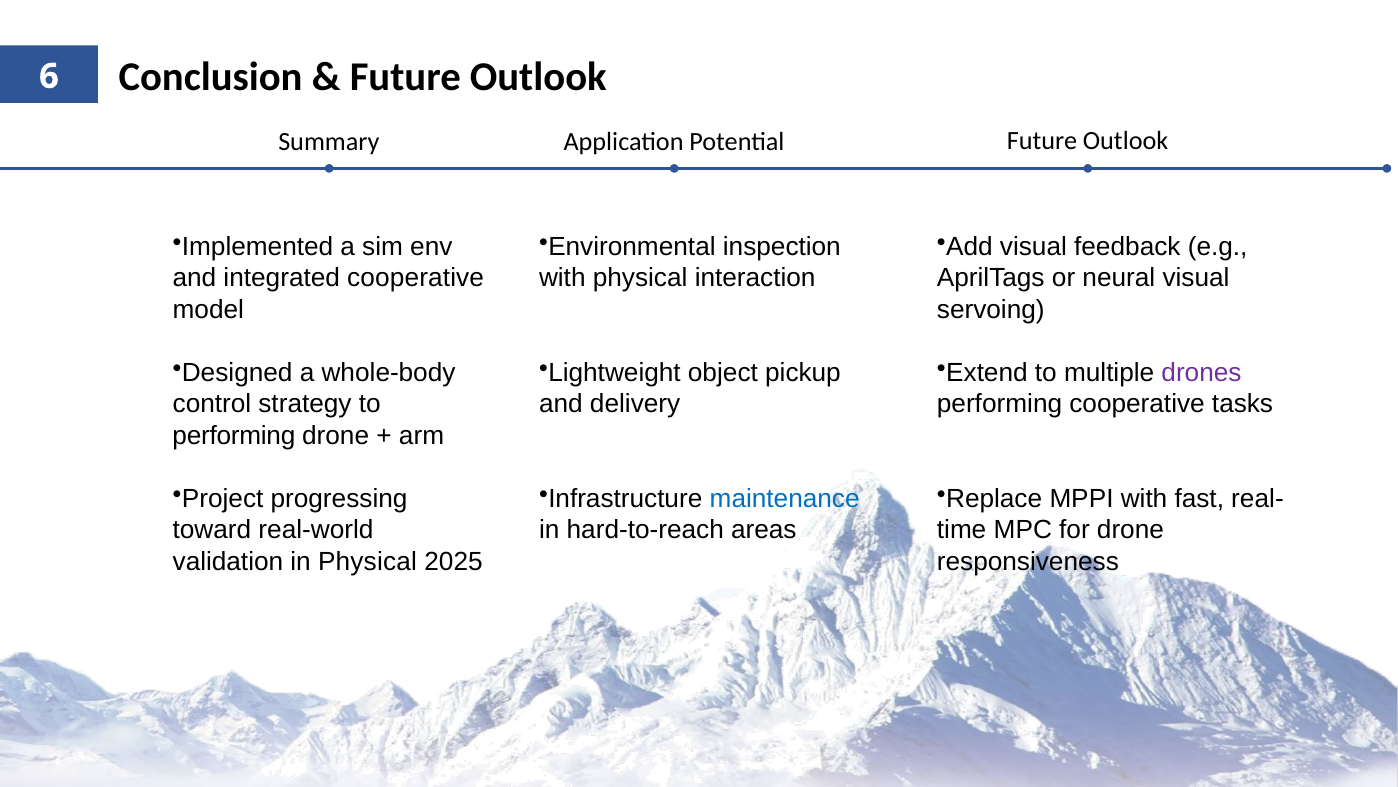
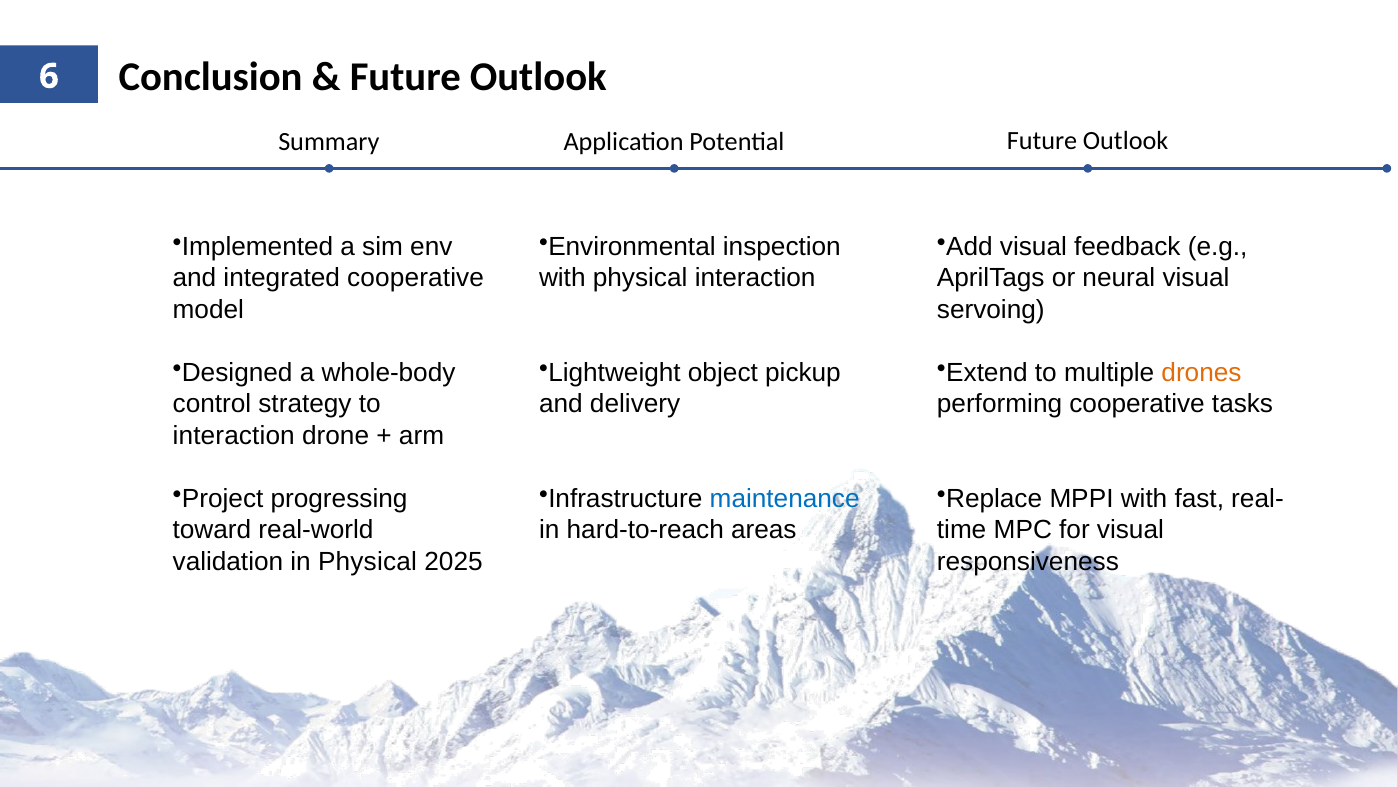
drones colour: purple -> orange
performing at (234, 435): performing -> interaction
for drone: drone -> visual
